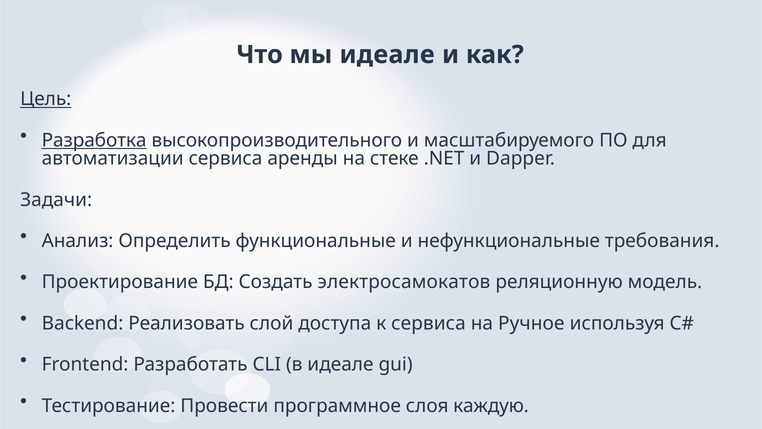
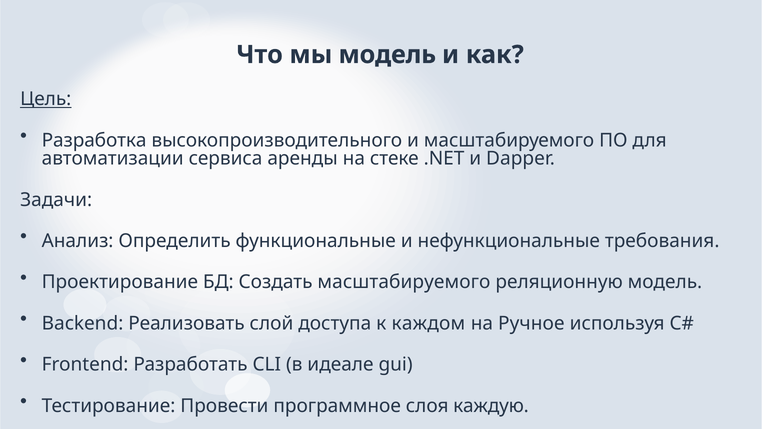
мы идеале: идеале -> модель
Разработка underline: present -> none
Создать электросамокатов: электросамокатов -> масштабируемого
к сервиса: сервиса -> каждом
